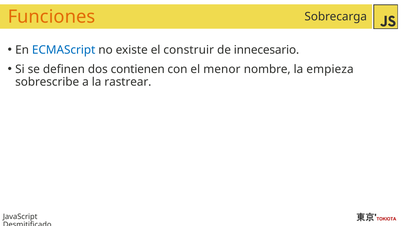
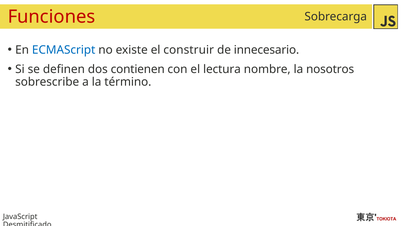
Funciones colour: orange -> red
menor: menor -> lectura
empieza: empieza -> nosotros
rastrear: rastrear -> término
